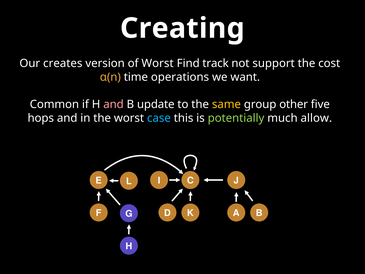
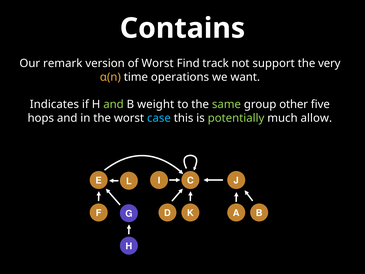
Creating: Creating -> Contains
creates: creates -> remark
cost: cost -> very
Common: Common -> Indicates
and at (113, 104) colour: pink -> light green
update: update -> weight
same colour: yellow -> light green
